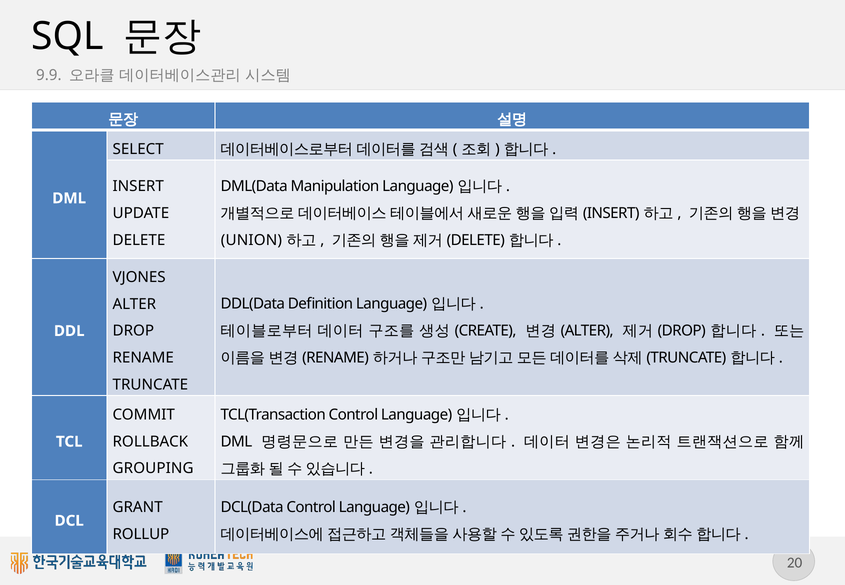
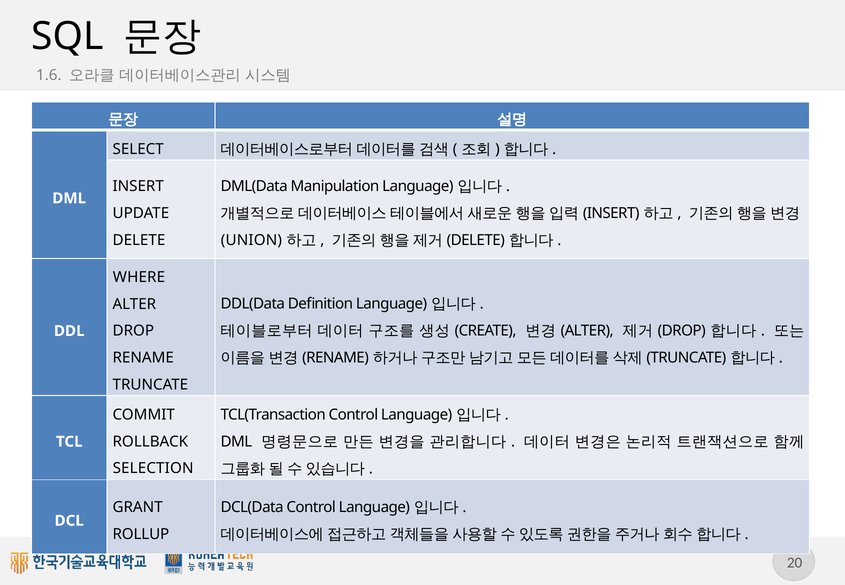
9.9: 9.9 -> 1.6
VJONES: VJONES -> WHERE
GROUPING: GROUPING -> SELECTION
